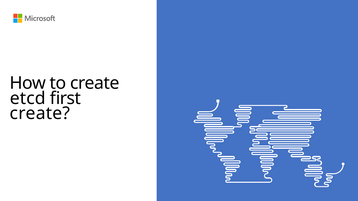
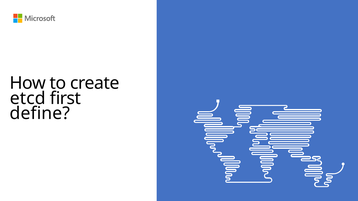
create at (40, 114): create -> define
